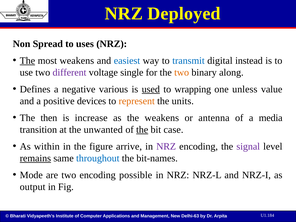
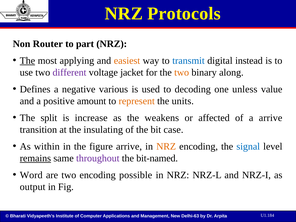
Deployed: Deployed -> Protocols
Spread: Spread -> Router
uses: uses -> part
most weakens: weakens -> applying
easiest colour: blue -> orange
single: single -> jacket
used underline: present -> none
wrapping: wrapping -> decoding
devices: devices -> amount
then: then -> split
antenna: antenna -> affected
a media: media -> arrive
unwanted: unwanted -> insulating
the at (142, 130) underline: present -> none
NRZ at (166, 146) colour: purple -> orange
signal colour: purple -> blue
throughout colour: blue -> purple
bit-names: bit-names -> bit-named
Mode: Mode -> Word
